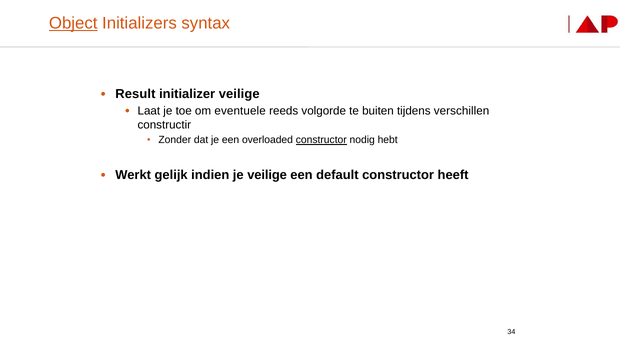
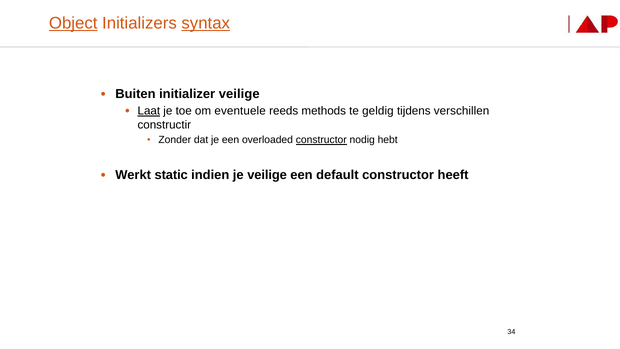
syntax underline: none -> present
Result: Result -> Buiten
Laat underline: none -> present
volgorde: volgorde -> methods
buiten: buiten -> geldig
gelijk: gelijk -> static
